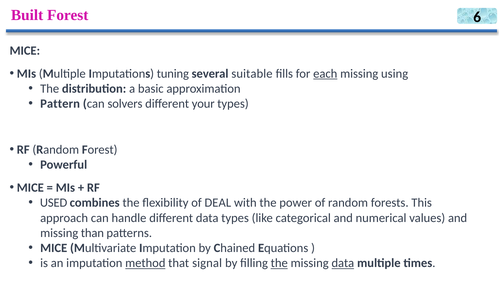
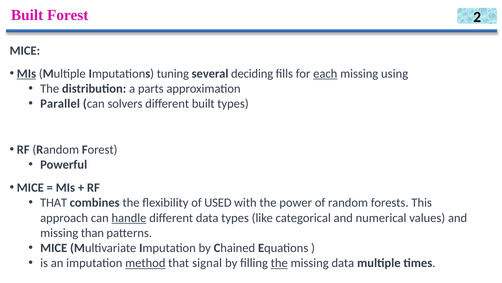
6: 6 -> 2
MIs at (26, 73) underline: none -> present
suitable: suitable -> deciding
basic: basic -> parts
Pattern: Pattern -> Parallel
different your: your -> built
USED at (54, 202): USED -> THAT
DEAL: DEAL -> USED
handle underline: none -> present
data at (343, 263) underline: present -> none
